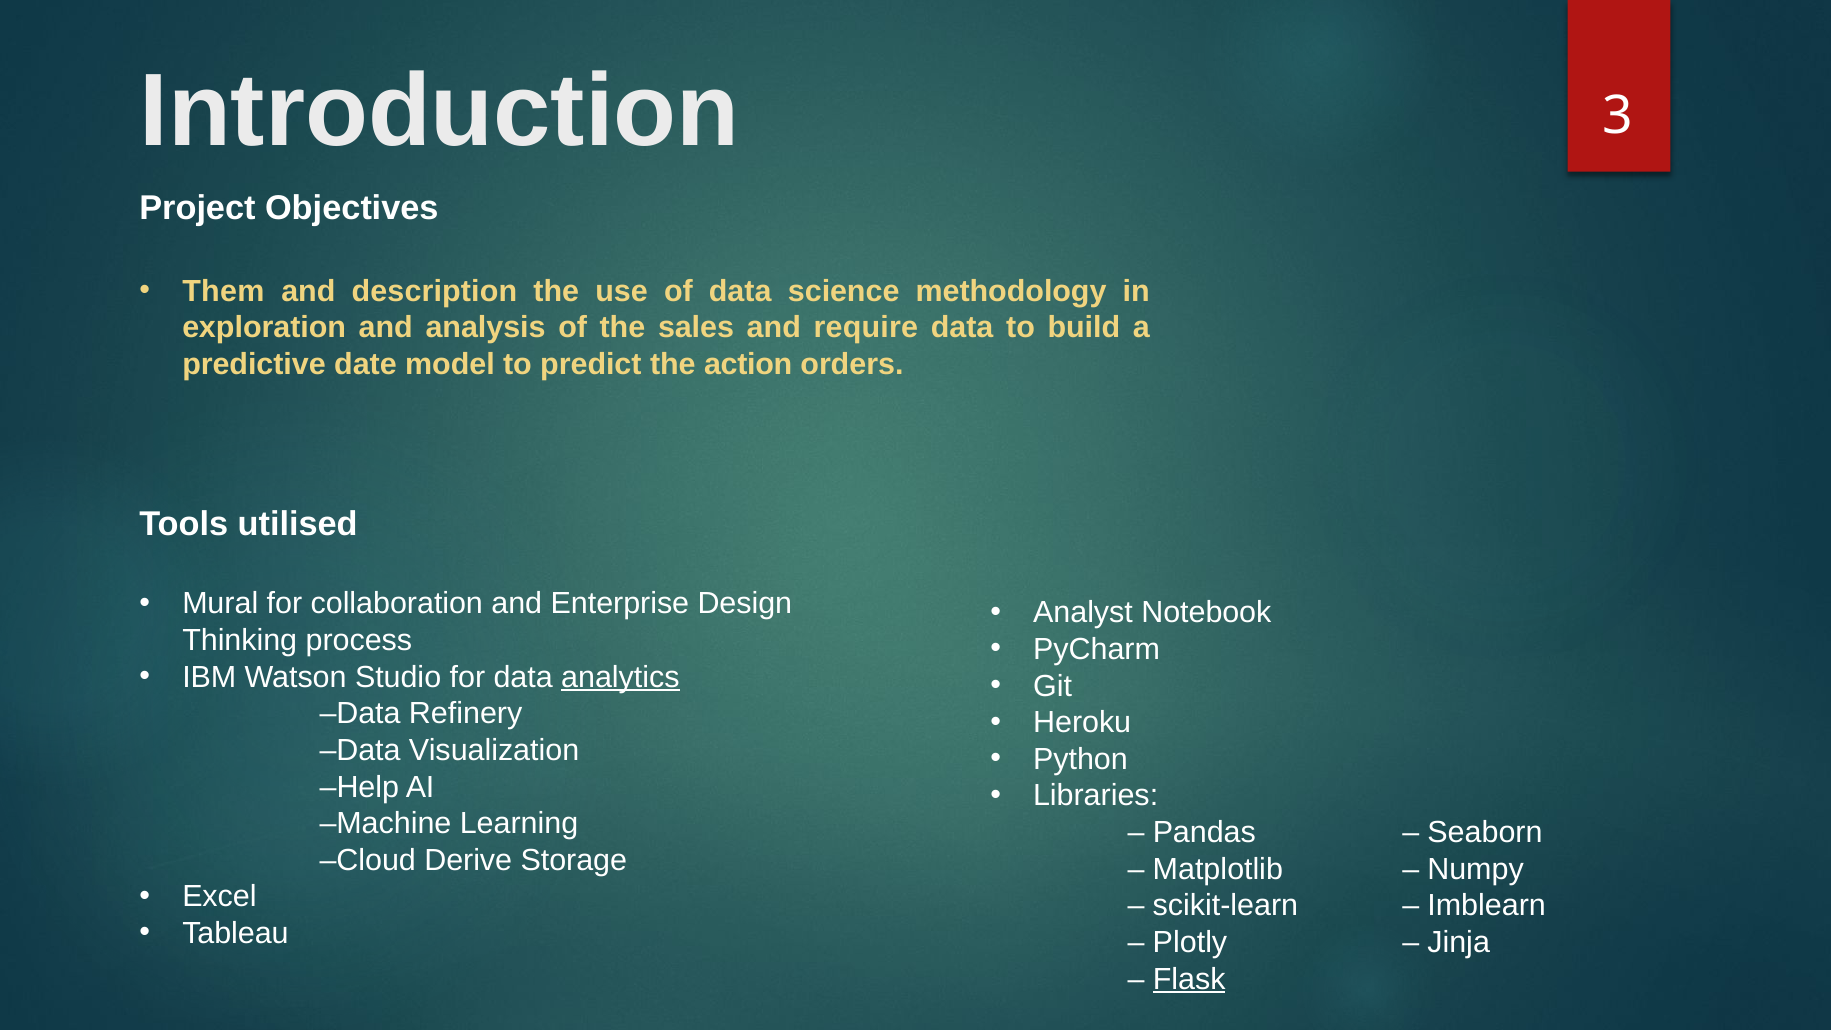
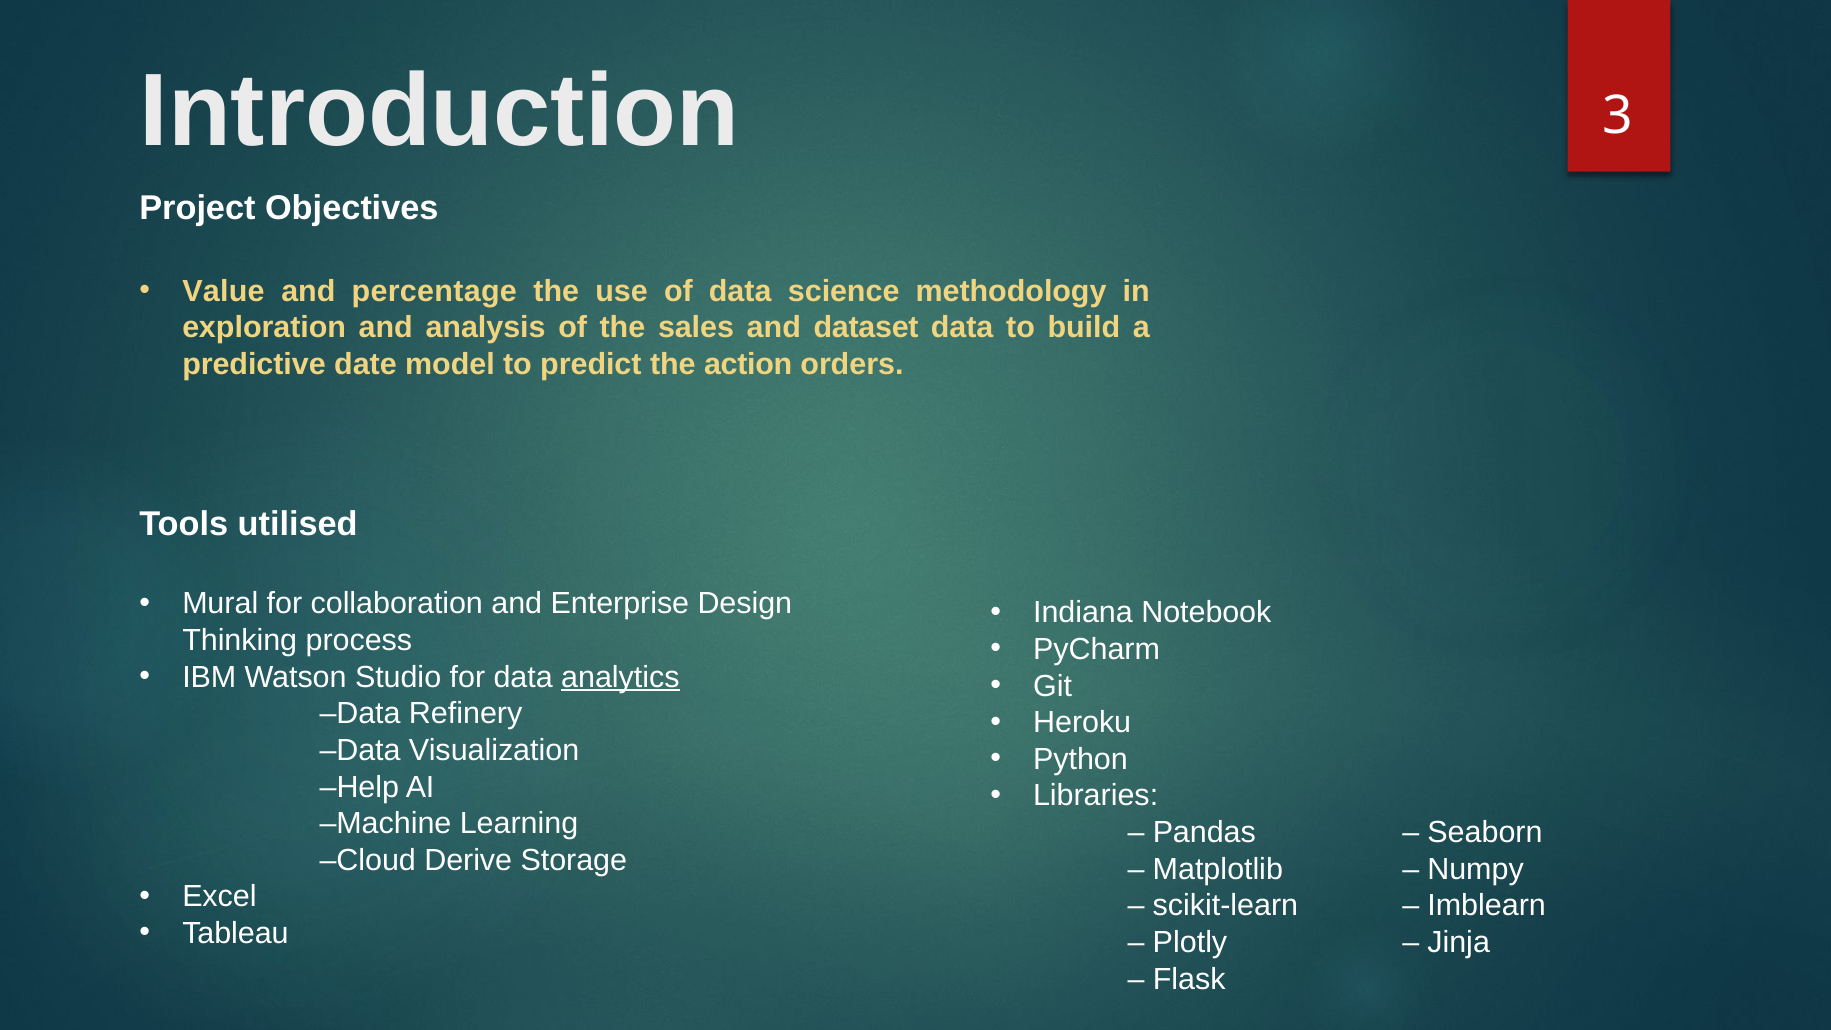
Them: Them -> Value
description: description -> percentage
require: require -> dataset
Analyst: Analyst -> Indiana
Flask underline: present -> none
